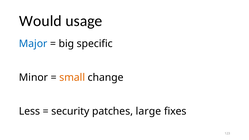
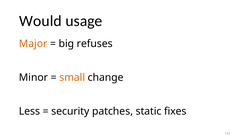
Major colour: blue -> orange
specific: specific -> refuses
large: large -> static
